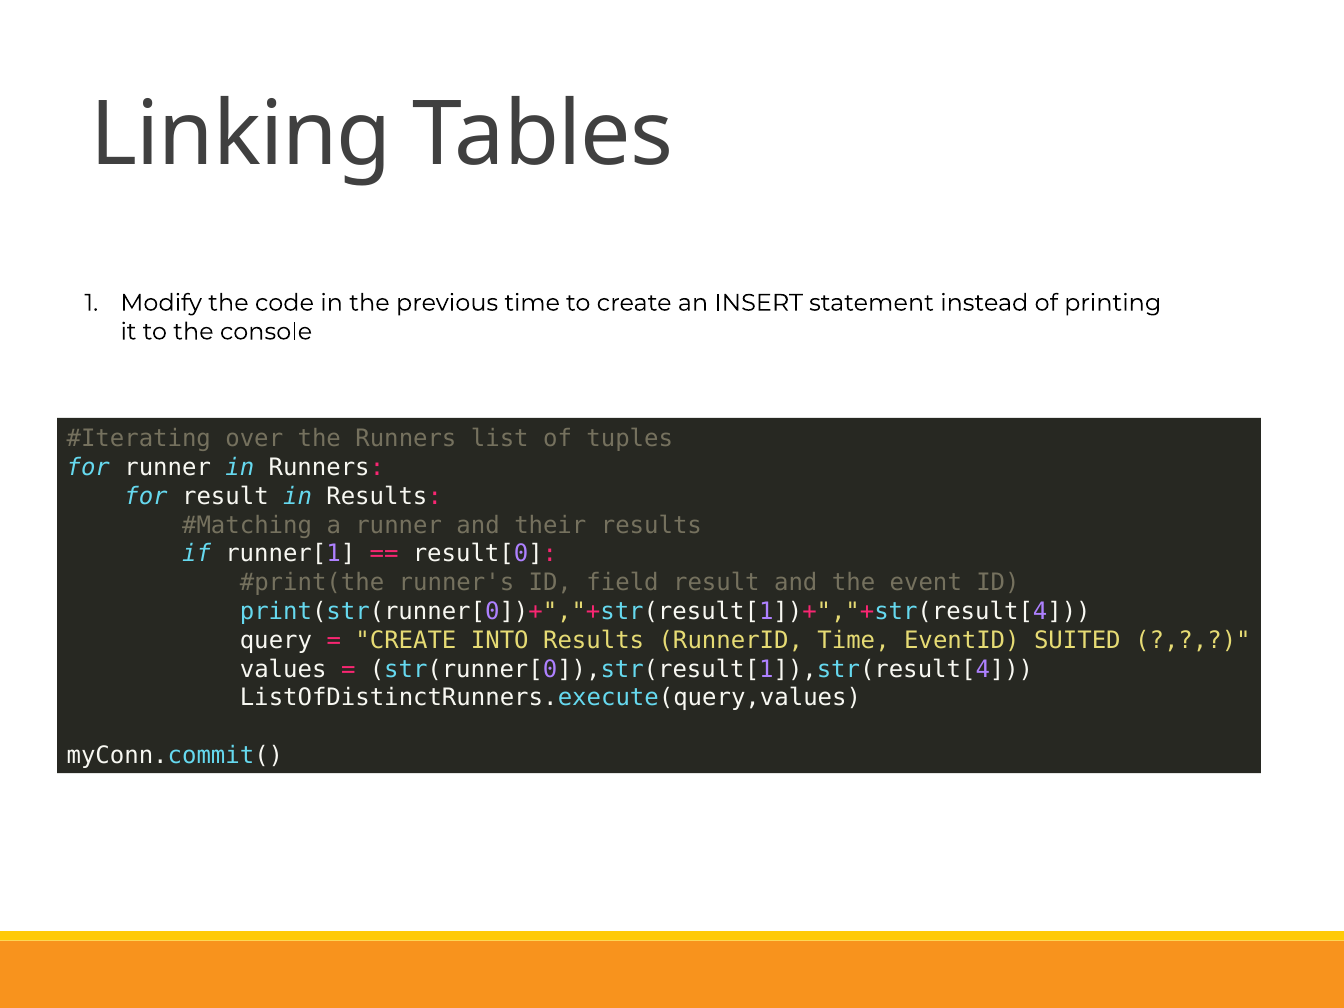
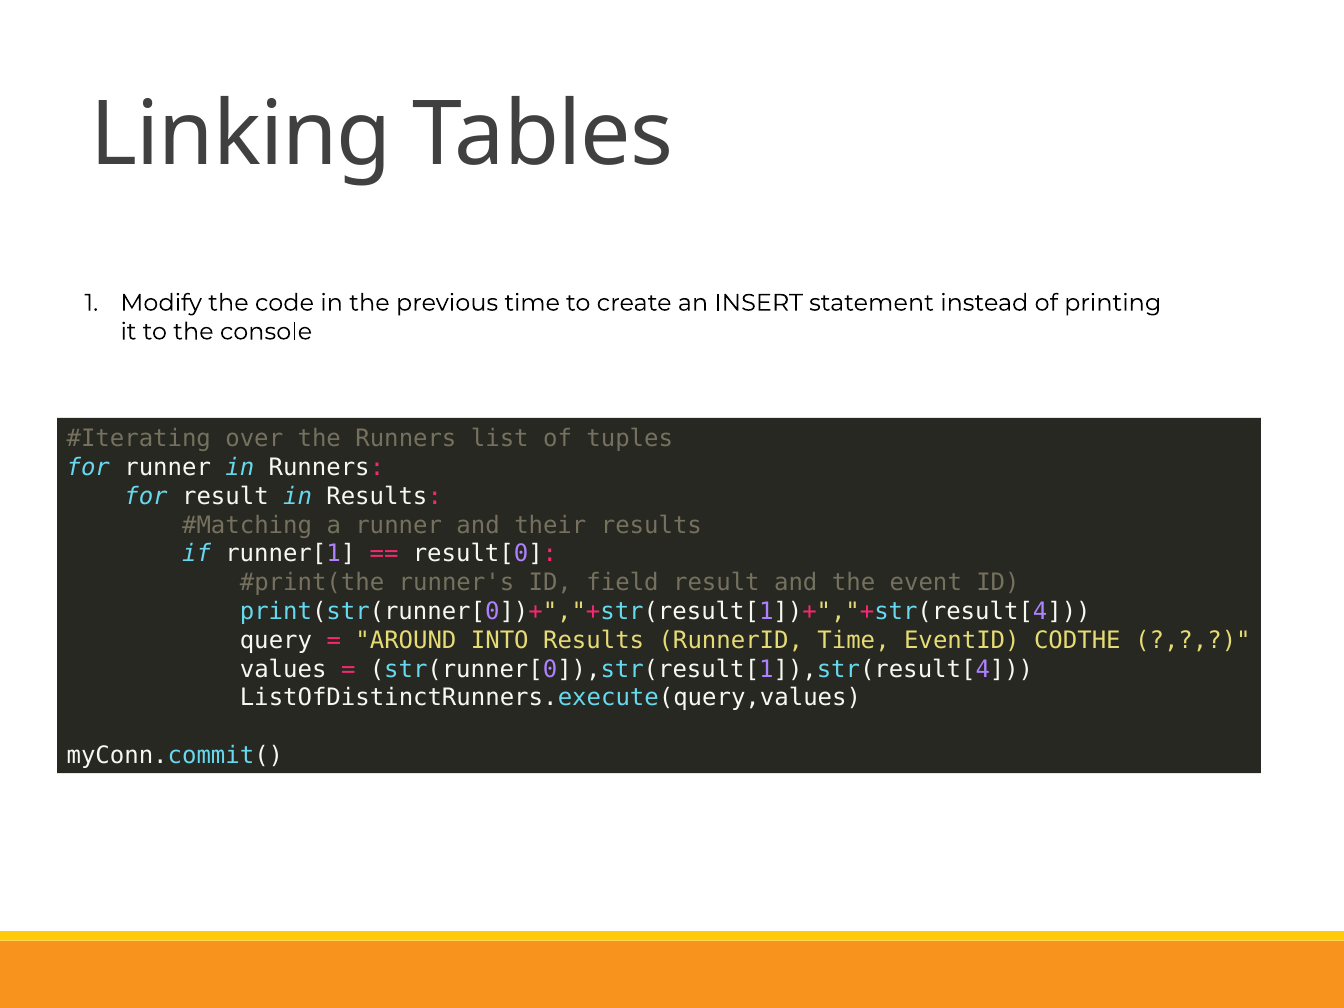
CREATE at (406, 640): CREATE -> AROUND
SUITED: SUITED -> CODTHE
